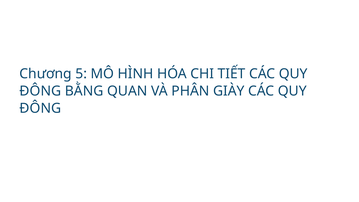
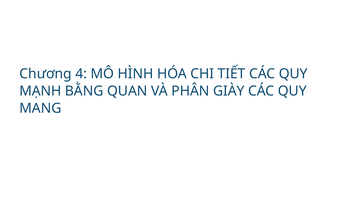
5: 5 -> 4
ĐÔNG at (40, 91): ĐÔNG -> MẠNH
ĐÔNG at (40, 108): ĐÔNG -> MANG
